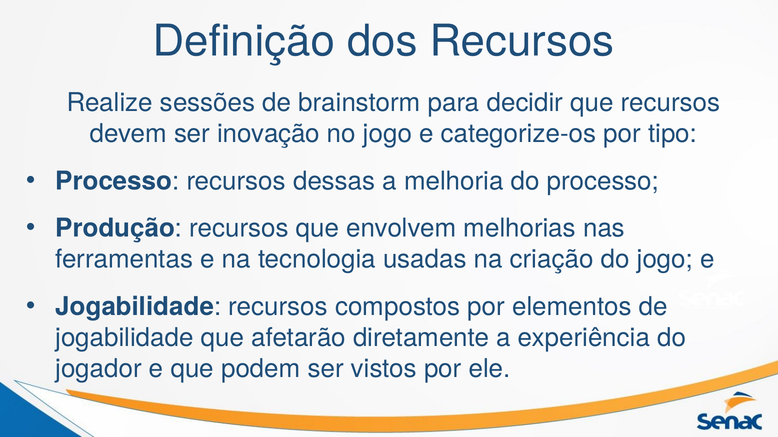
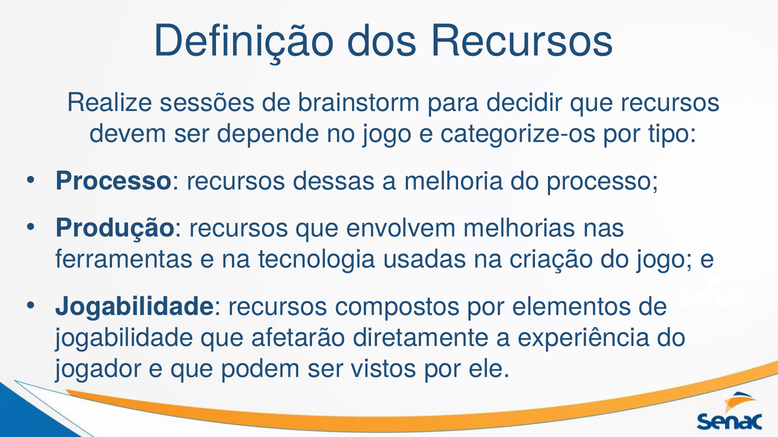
inovação: inovação -> depende
